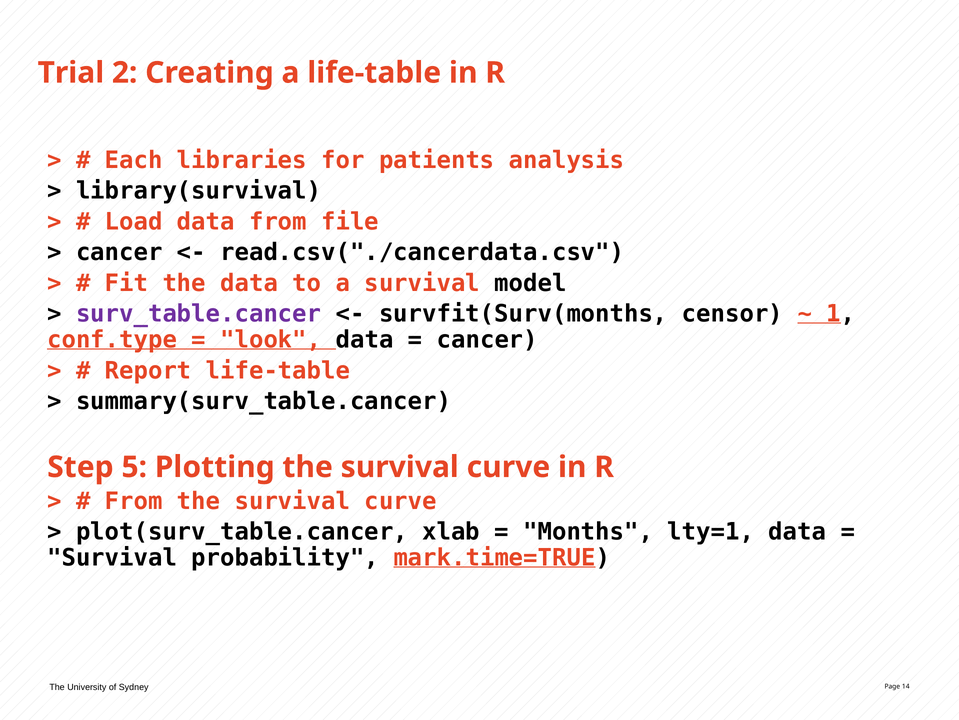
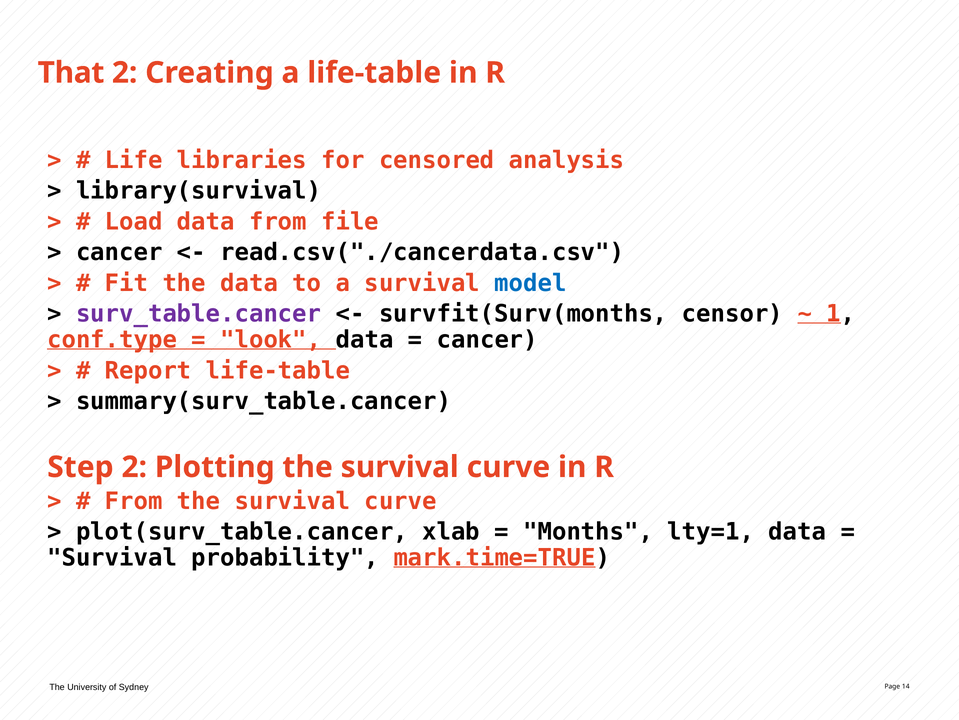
Trial: Trial -> That
Each: Each -> Life
patients: patients -> censored
model colour: black -> blue
Step 5: 5 -> 2
